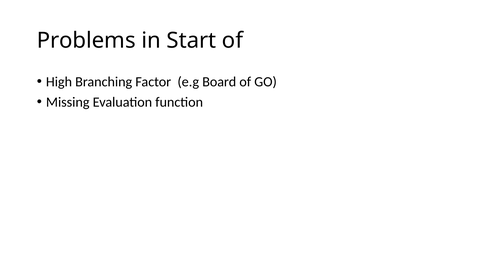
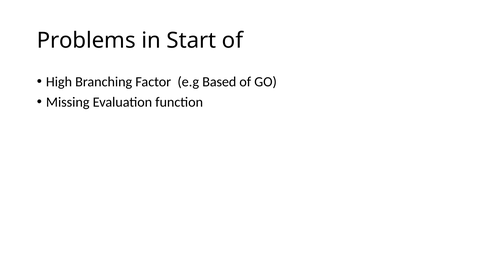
Board: Board -> Based
